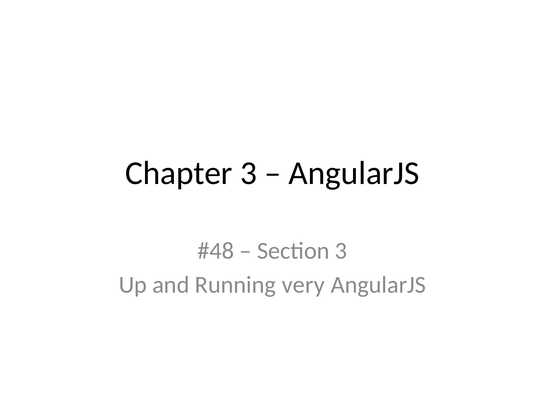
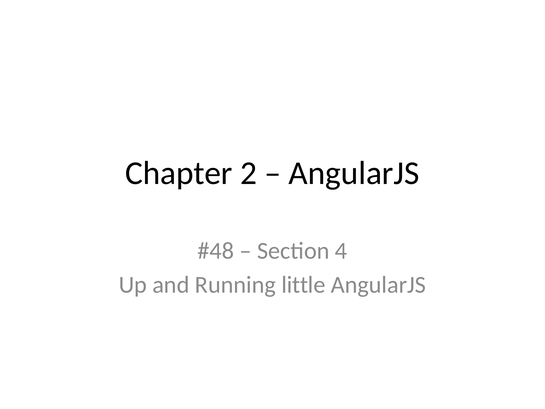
Chapter 3: 3 -> 2
Section 3: 3 -> 4
very: very -> little
